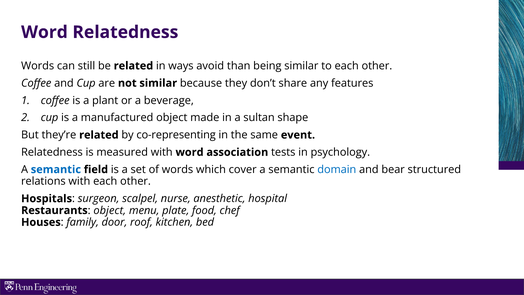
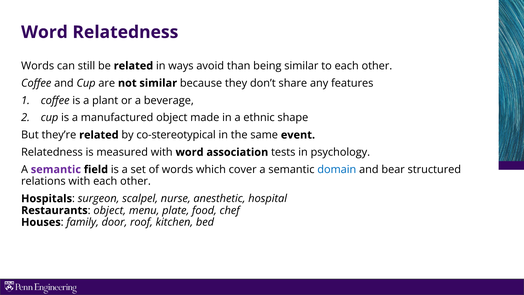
sultan: sultan -> ethnic
co-representing: co-representing -> co-stereotypical
semantic at (56, 169) colour: blue -> purple
